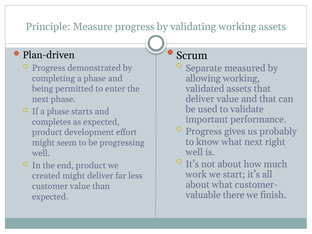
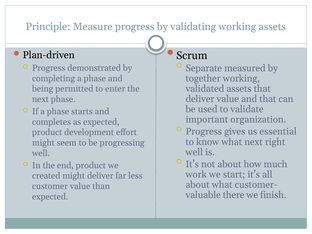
allowing: allowing -> together
performance: performance -> organization
probably: probably -> essential
